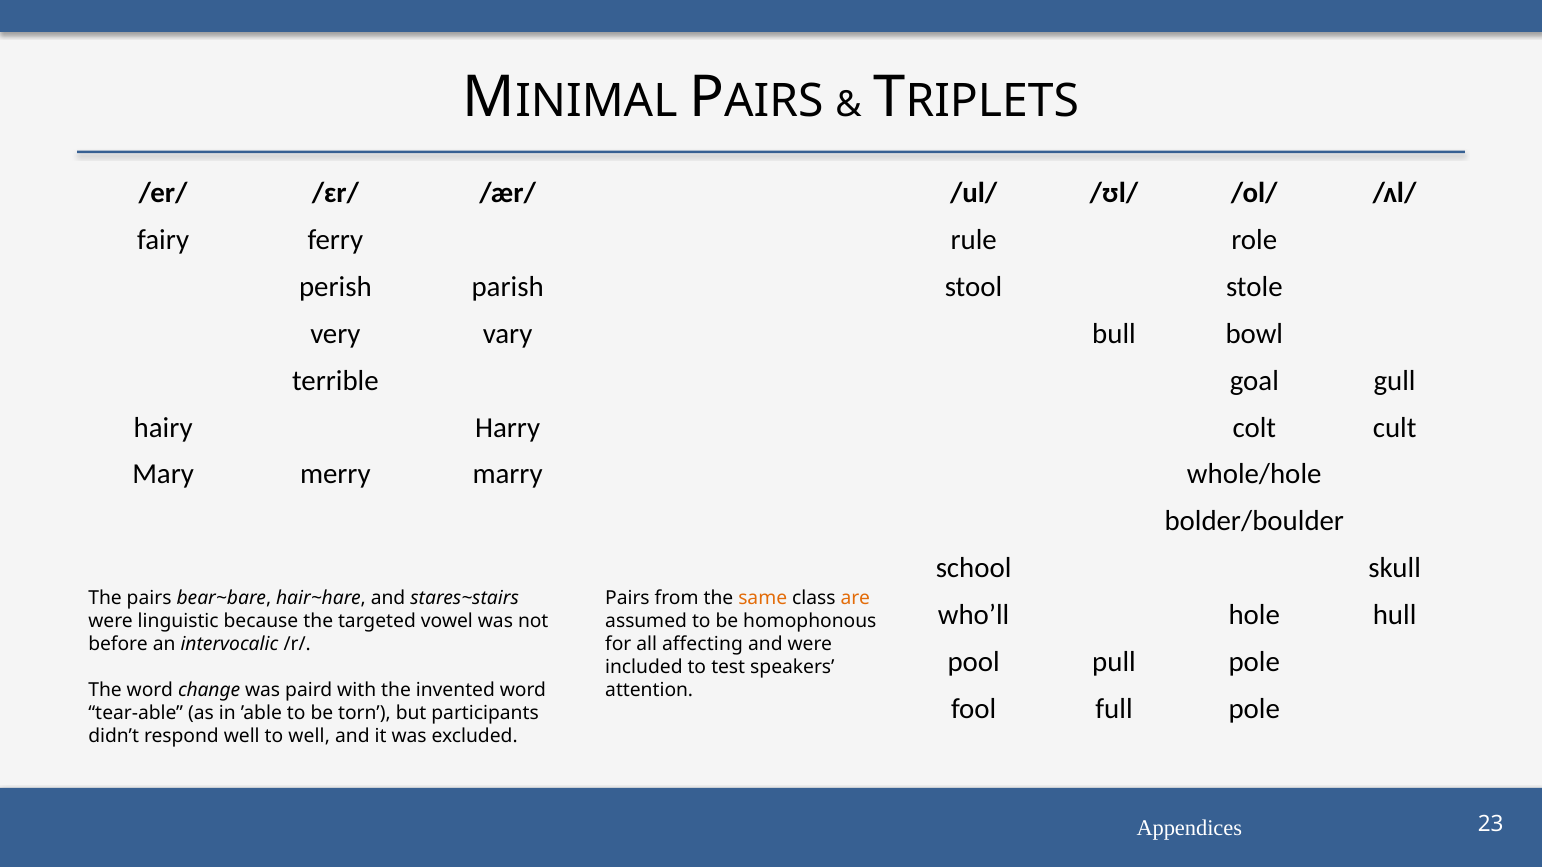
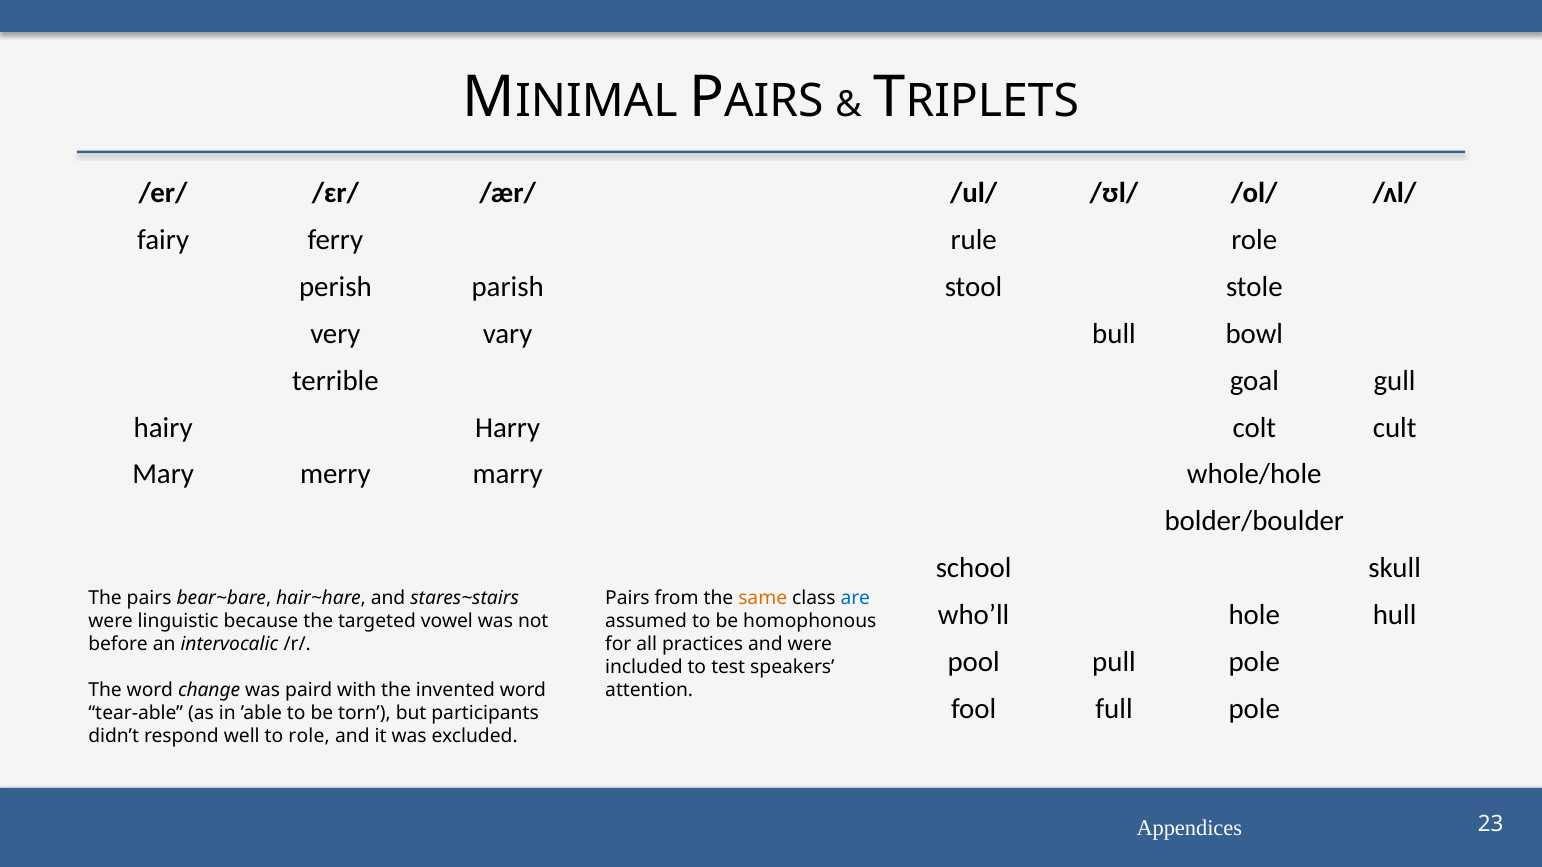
are colour: orange -> blue
affecting: affecting -> practices
to well: well -> role
